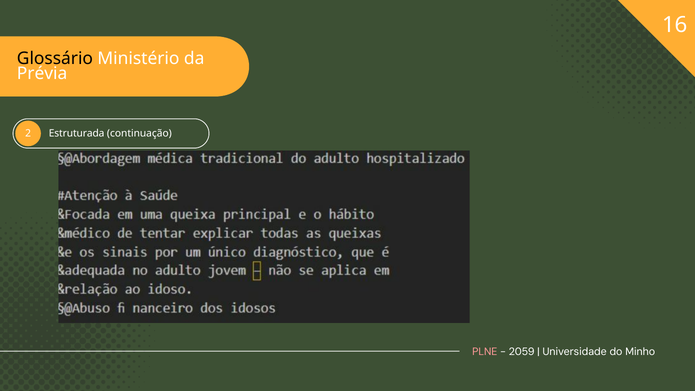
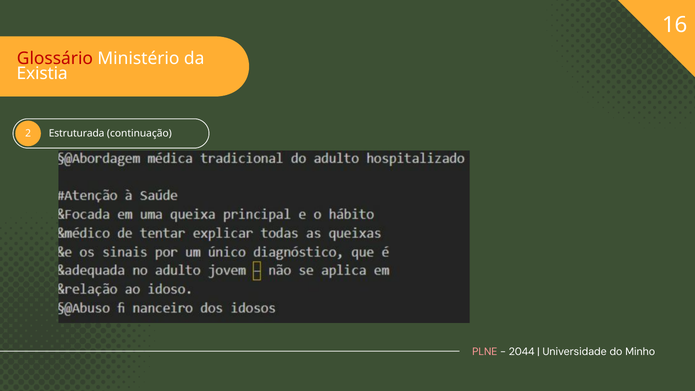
Glossário colour: black -> red
Prévia: Prévia -> Existia
2059: 2059 -> 2044
